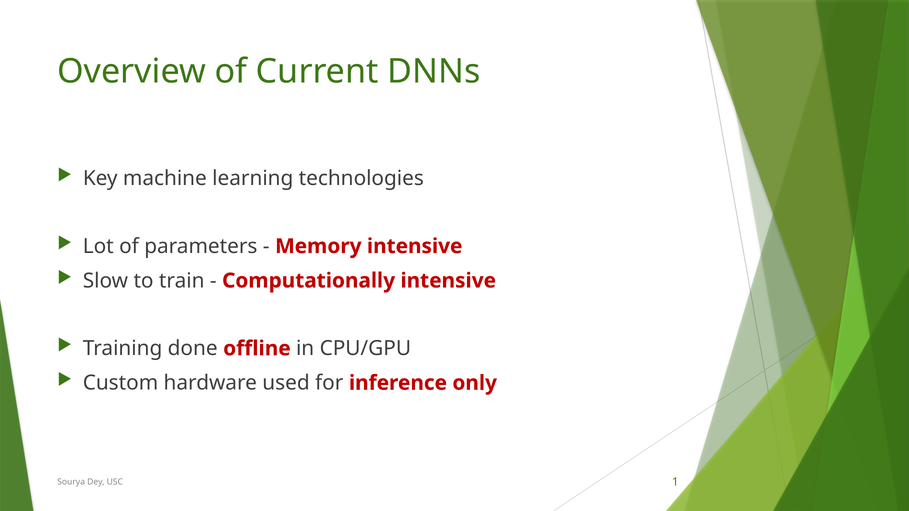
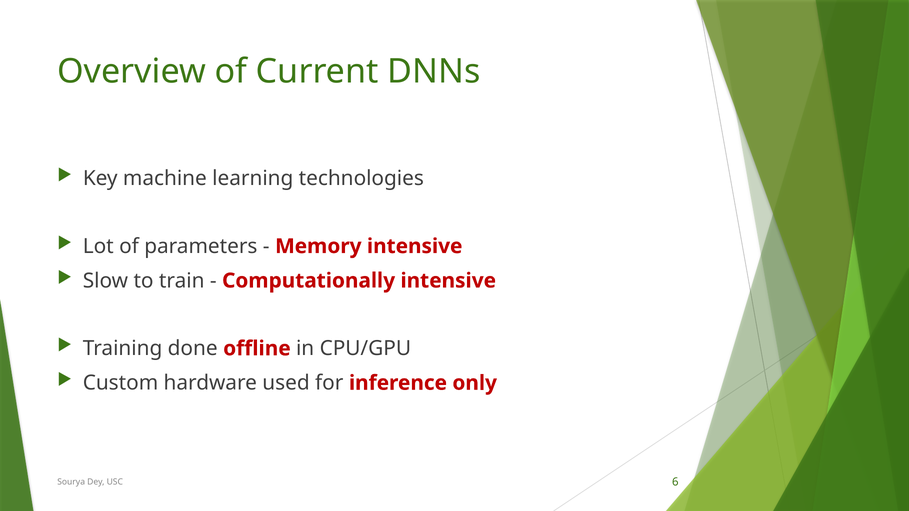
1: 1 -> 6
